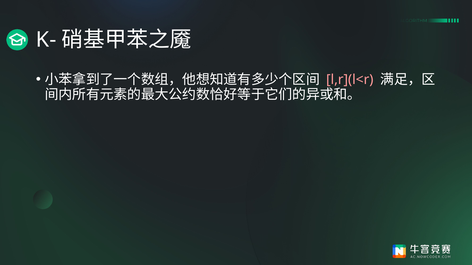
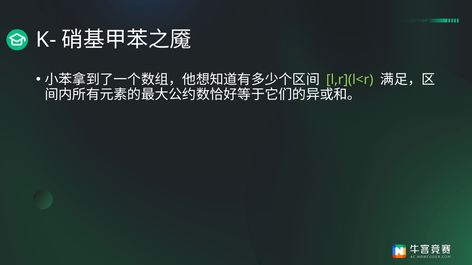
l,r](l<r colour: pink -> light green
